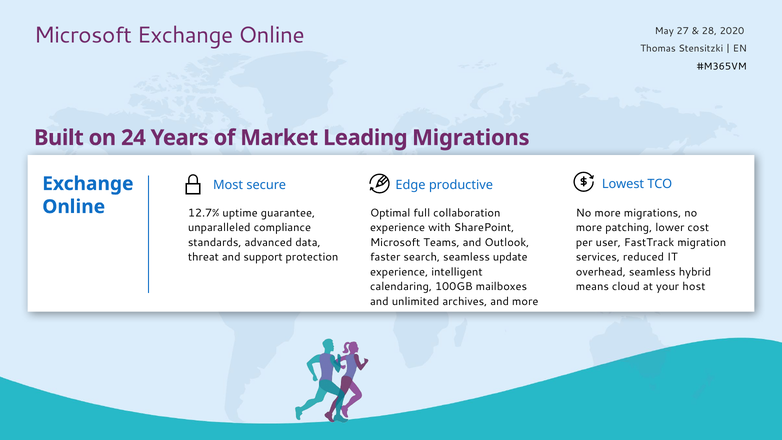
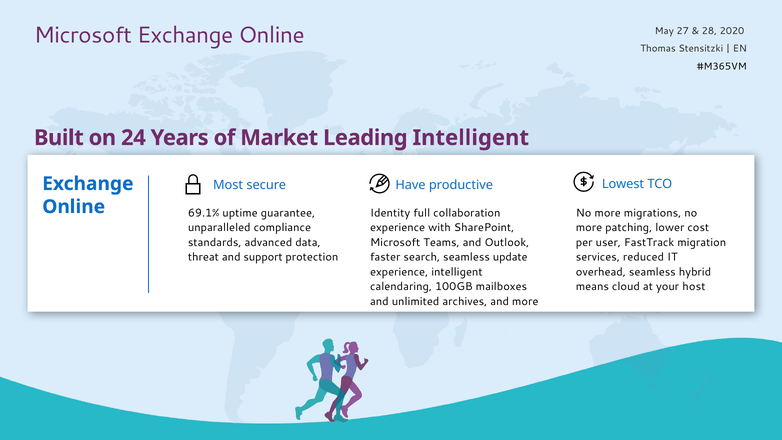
Leading Migrations: Migrations -> Intelligent
Edge: Edge -> Have
12.7%: 12.7% -> 69.1%
Optimal: Optimal -> Identity
